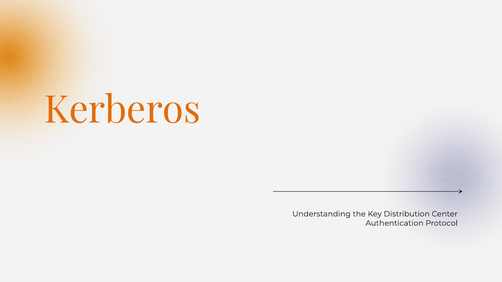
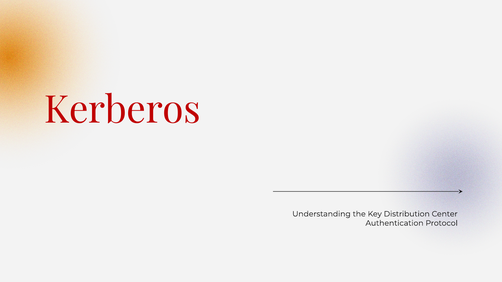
Kerberos colour: orange -> red
